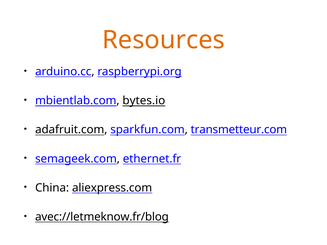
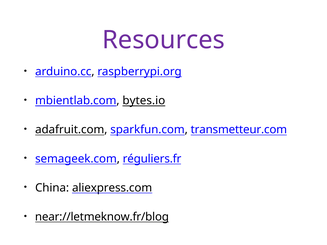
Resources colour: orange -> purple
ethernet.fr: ethernet.fr -> réguliers.fr
avec://letmeknow.fr/blog: avec://letmeknow.fr/blog -> near://letmeknow.fr/blog
